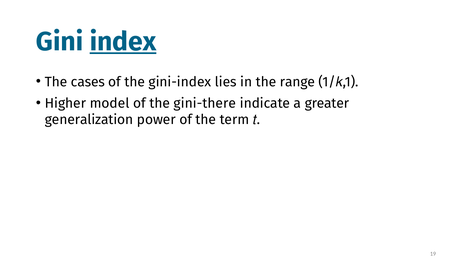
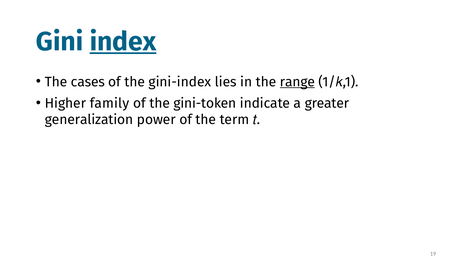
range underline: none -> present
model: model -> family
gini-there: gini-there -> gini-token
